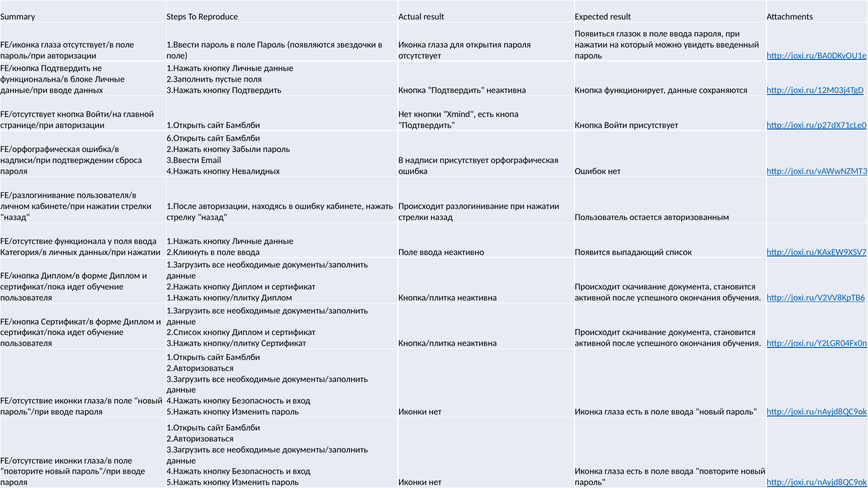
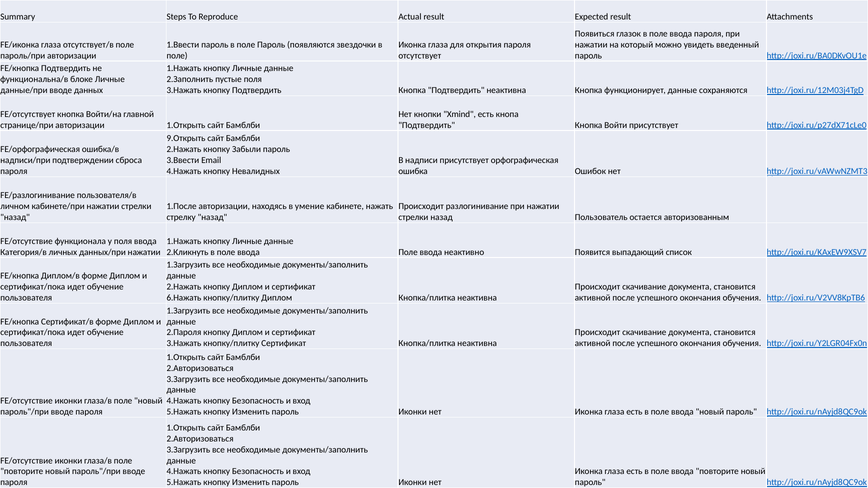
6.Открыть: 6.Открыть -> 9.Открыть
ошибку: ошибку -> умение
1.Нажать at (184, 298): 1.Нажать -> 6.Нажать
2.Список: 2.Список -> 2.Пароля
